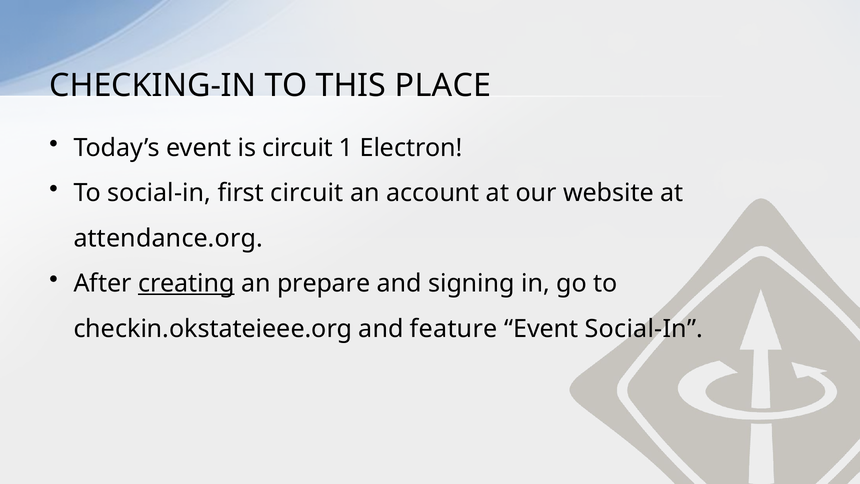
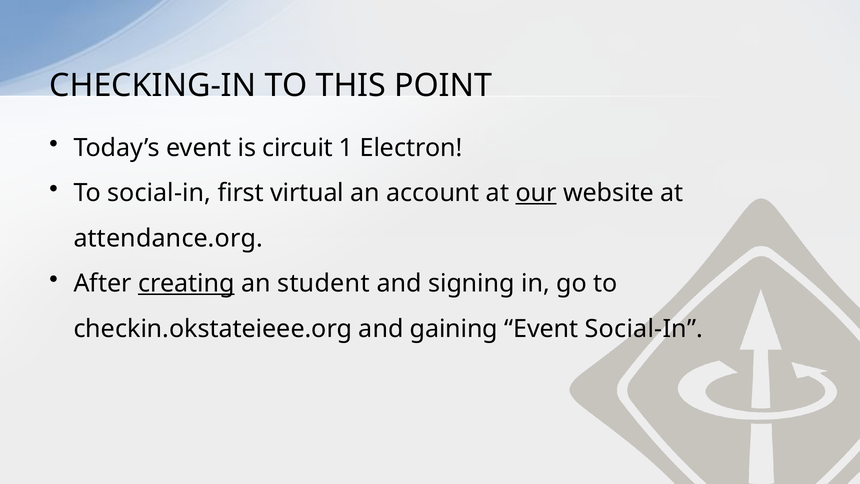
PLACE: PLACE -> POINT
first circuit: circuit -> virtual
our underline: none -> present
prepare: prepare -> student
feature: feature -> gaining
